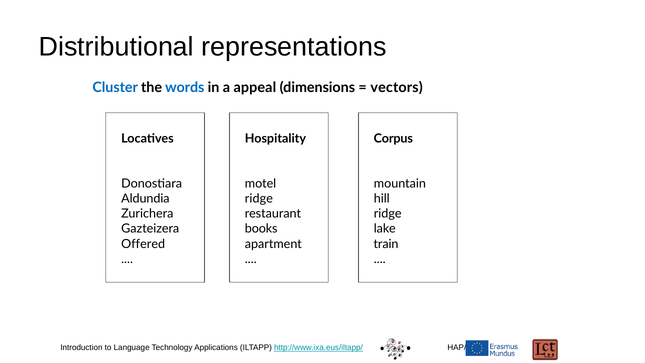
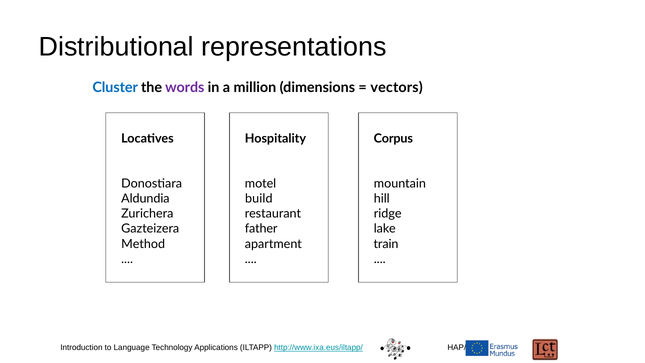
words colour: blue -> purple
appeal: appeal -> million
ridge at (259, 199): ridge -> build
books: books -> father
Offered: Offered -> Method
